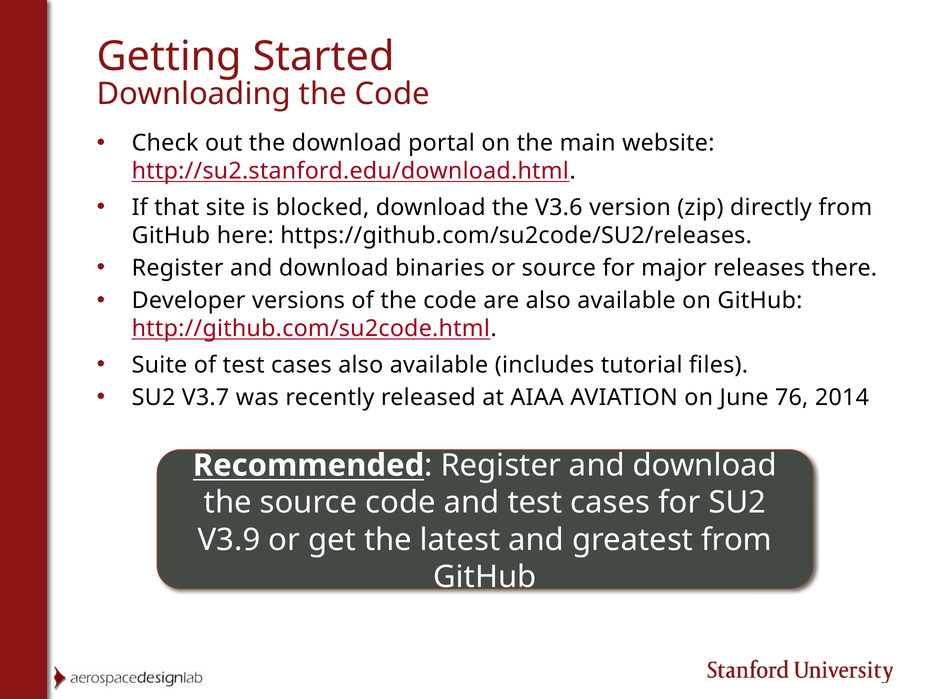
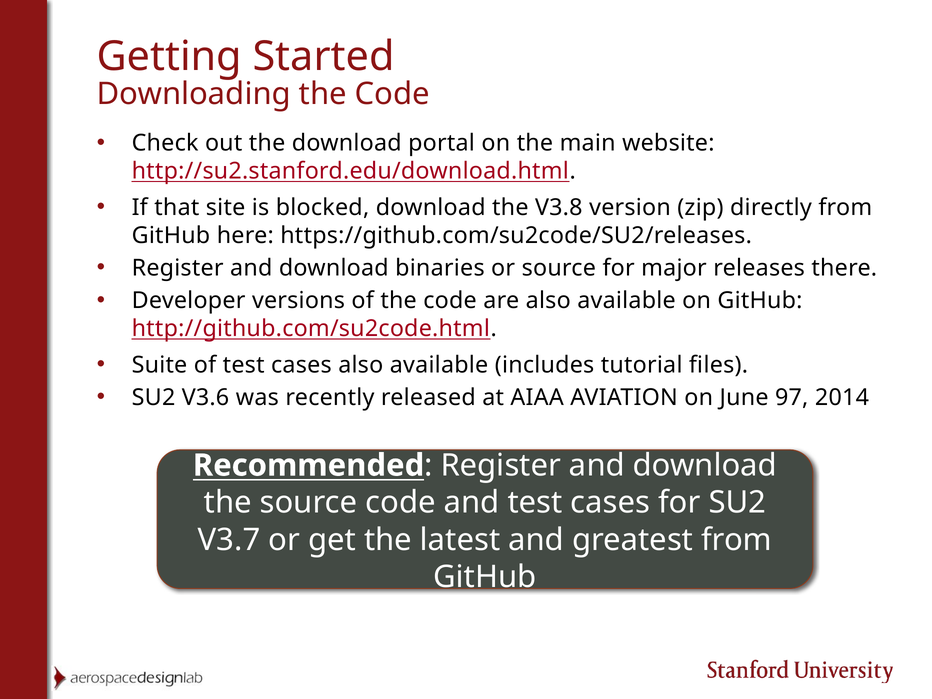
V3.6: V3.6 -> V3.8
V3.7: V3.7 -> V3.6
76: 76 -> 97
V3.9: V3.9 -> V3.7
